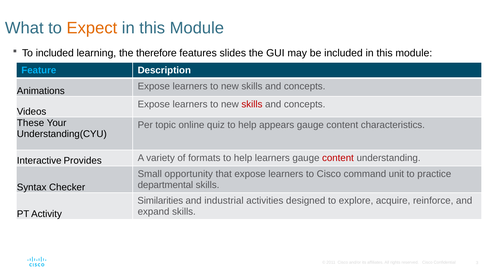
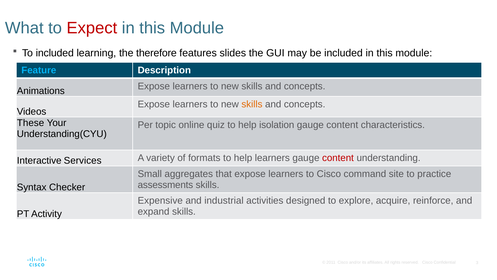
Expect colour: orange -> red
skills at (252, 104) colour: red -> orange
appears: appears -> isolation
Provides: Provides -> Services
opportunity: opportunity -> aggregates
unit: unit -> site
departmental: departmental -> assessments
Similarities: Similarities -> Expensive
